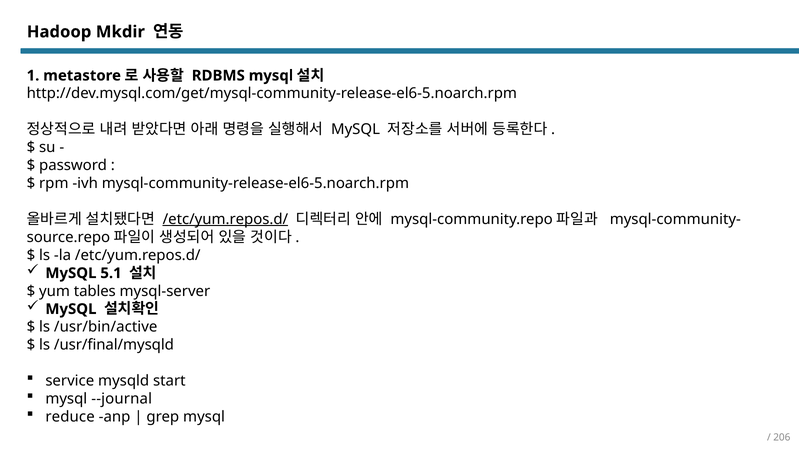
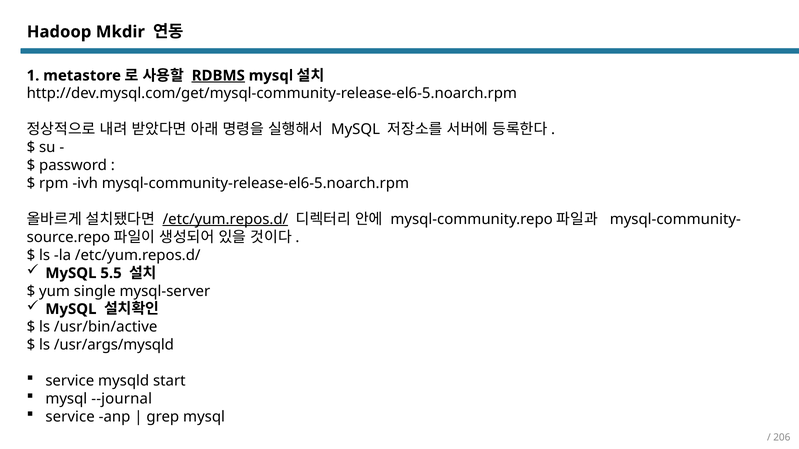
RDBMS underline: none -> present
5.1: 5.1 -> 5.5
tables: tables -> single
/usr/final/mysqld: /usr/final/mysqld -> /usr/args/mysqld
reduce at (70, 417): reduce -> service
